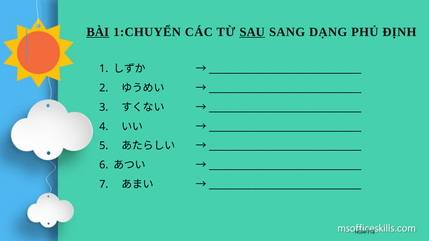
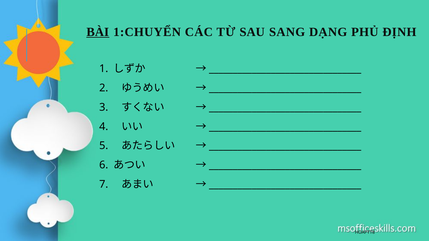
SAU underline: present -> none
